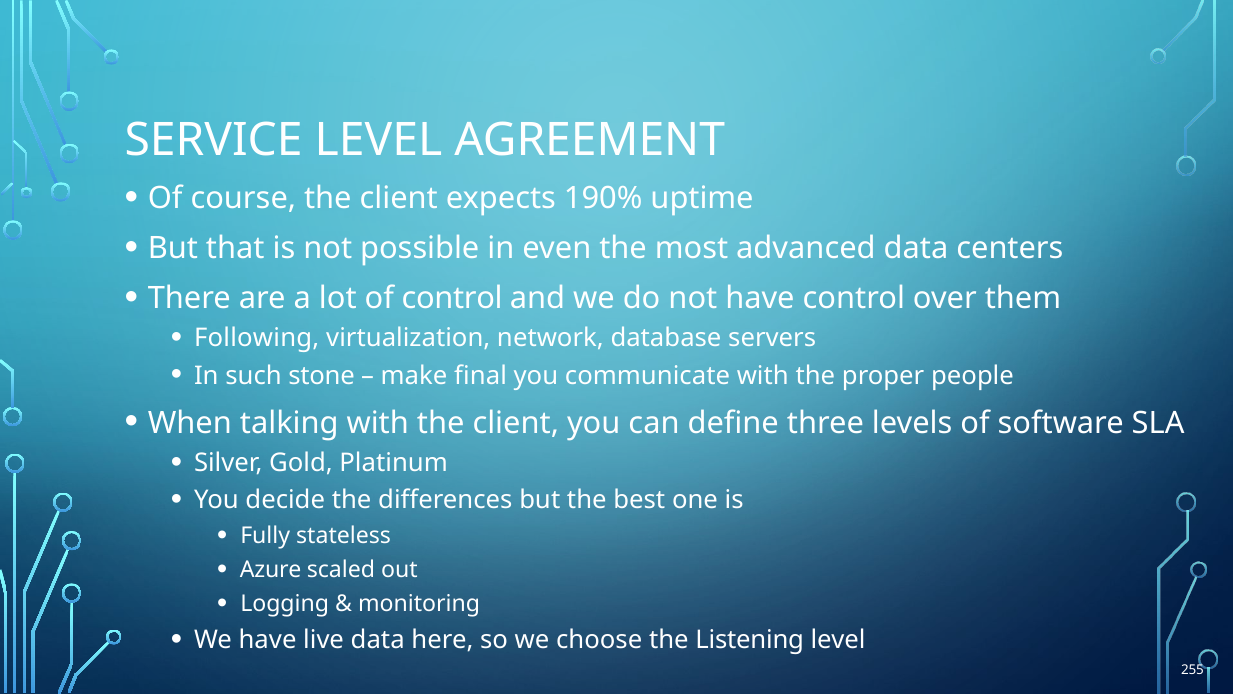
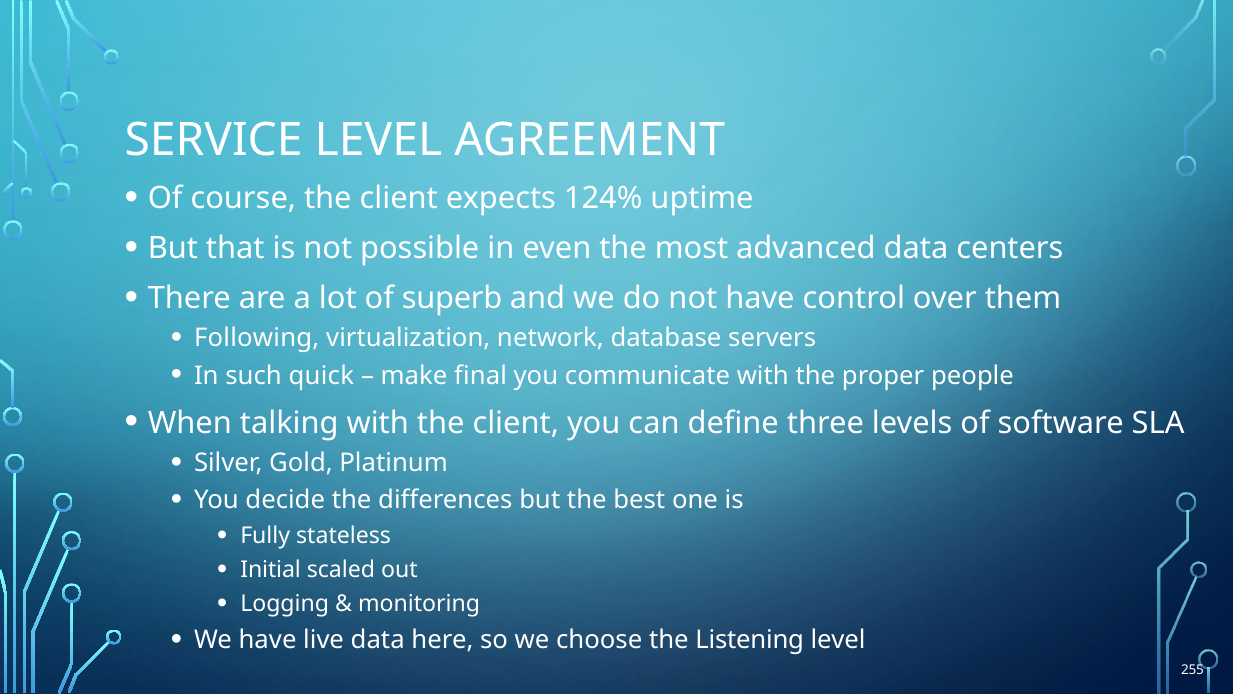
190%: 190% -> 124%
of control: control -> superb
stone: stone -> quick
Azure: Azure -> Initial
